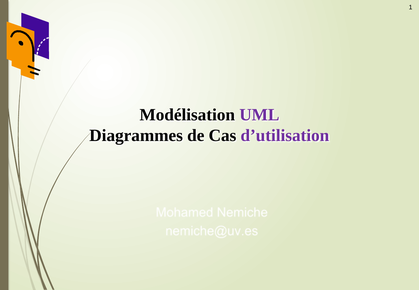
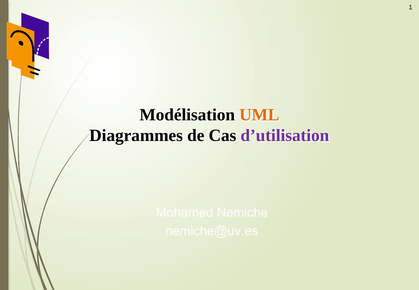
UML colour: purple -> orange
